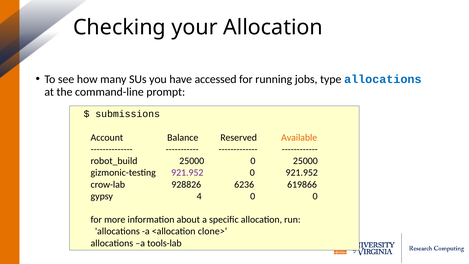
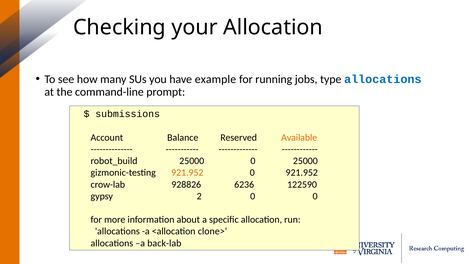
accessed: accessed -> example
921.952 at (187, 173) colour: purple -> orange
619866: 619866 -> 122590
4: 4 -> 2
tools-lab: tools-lab -> back-lab
